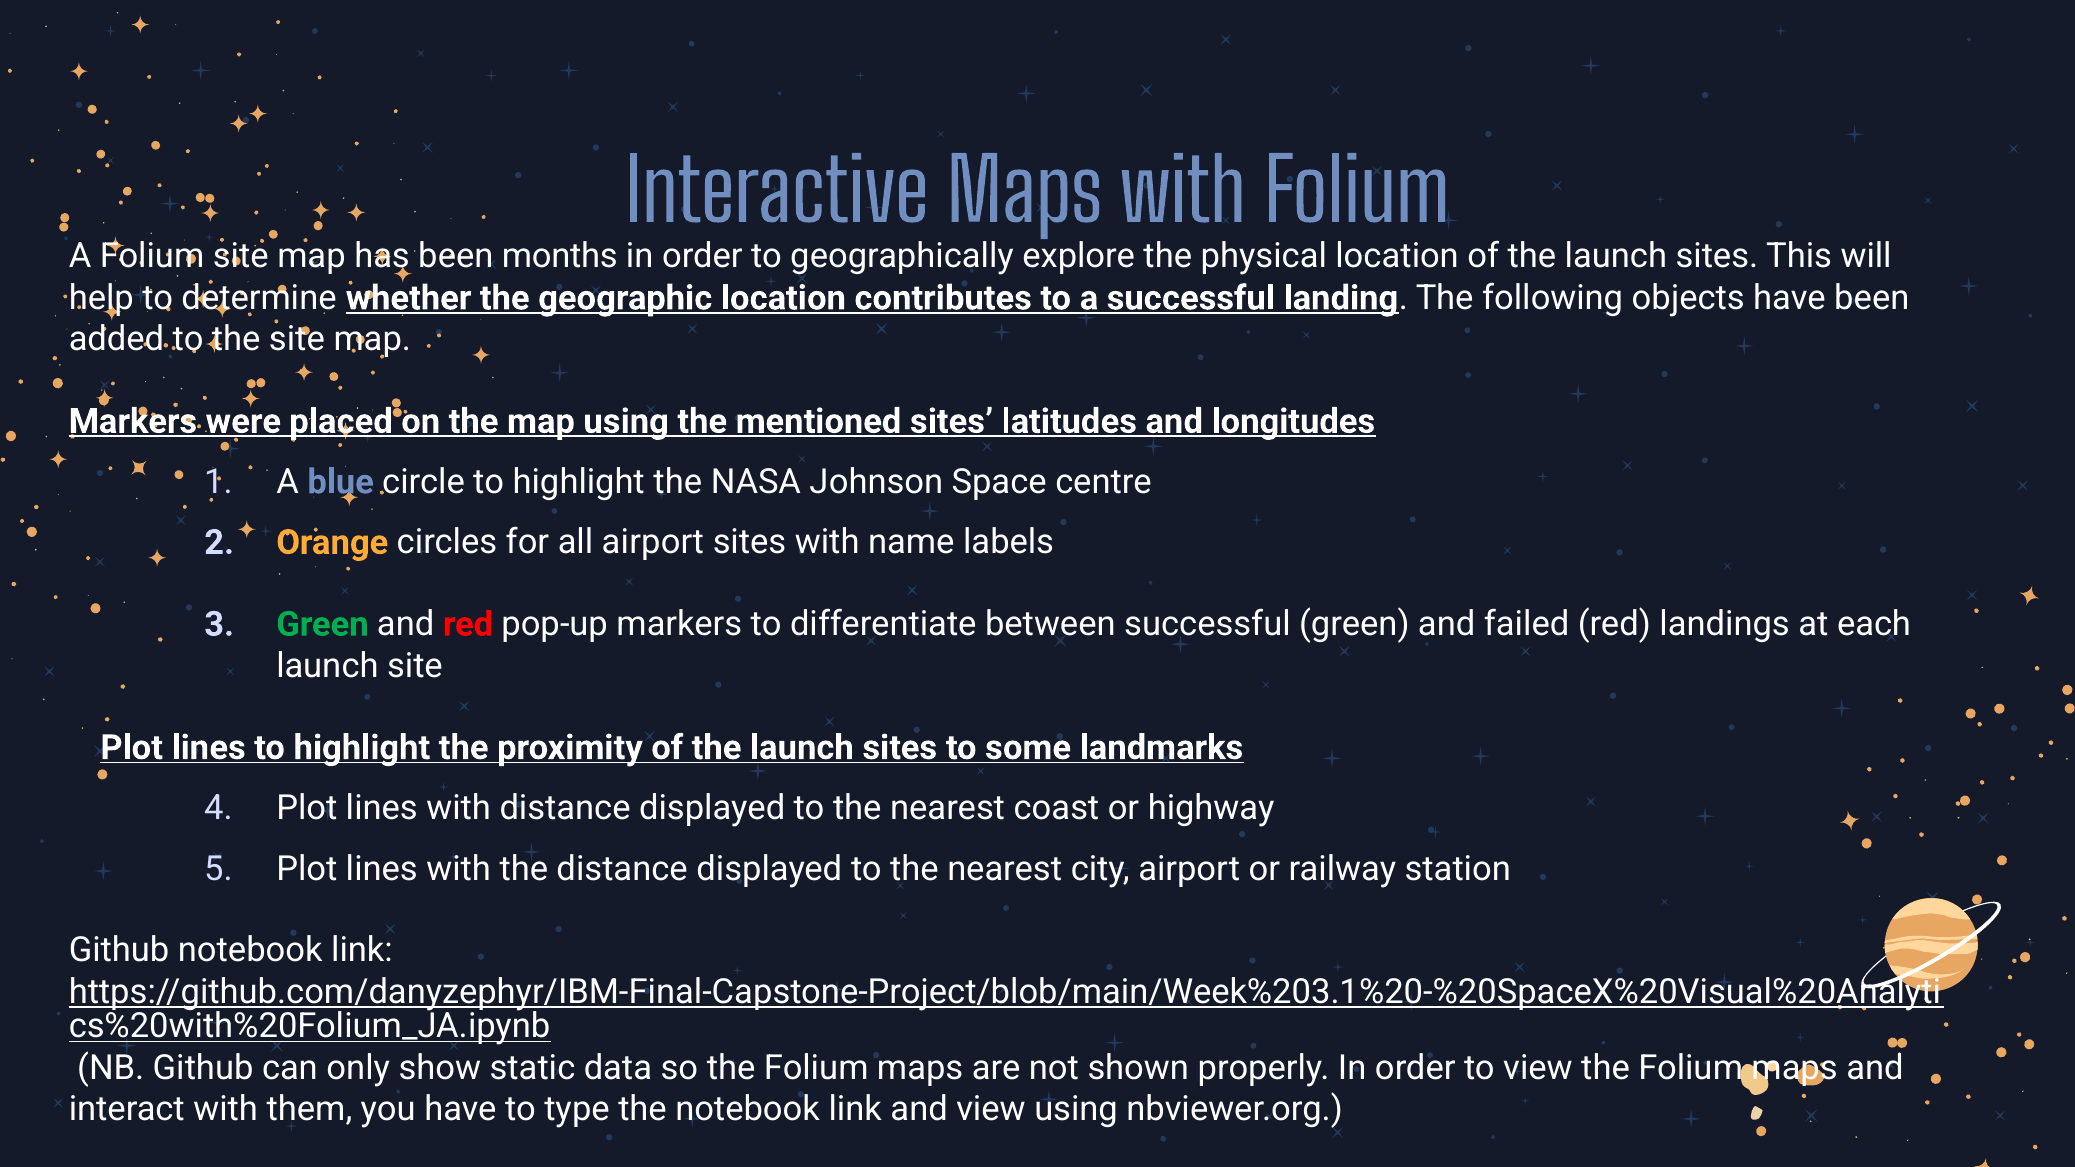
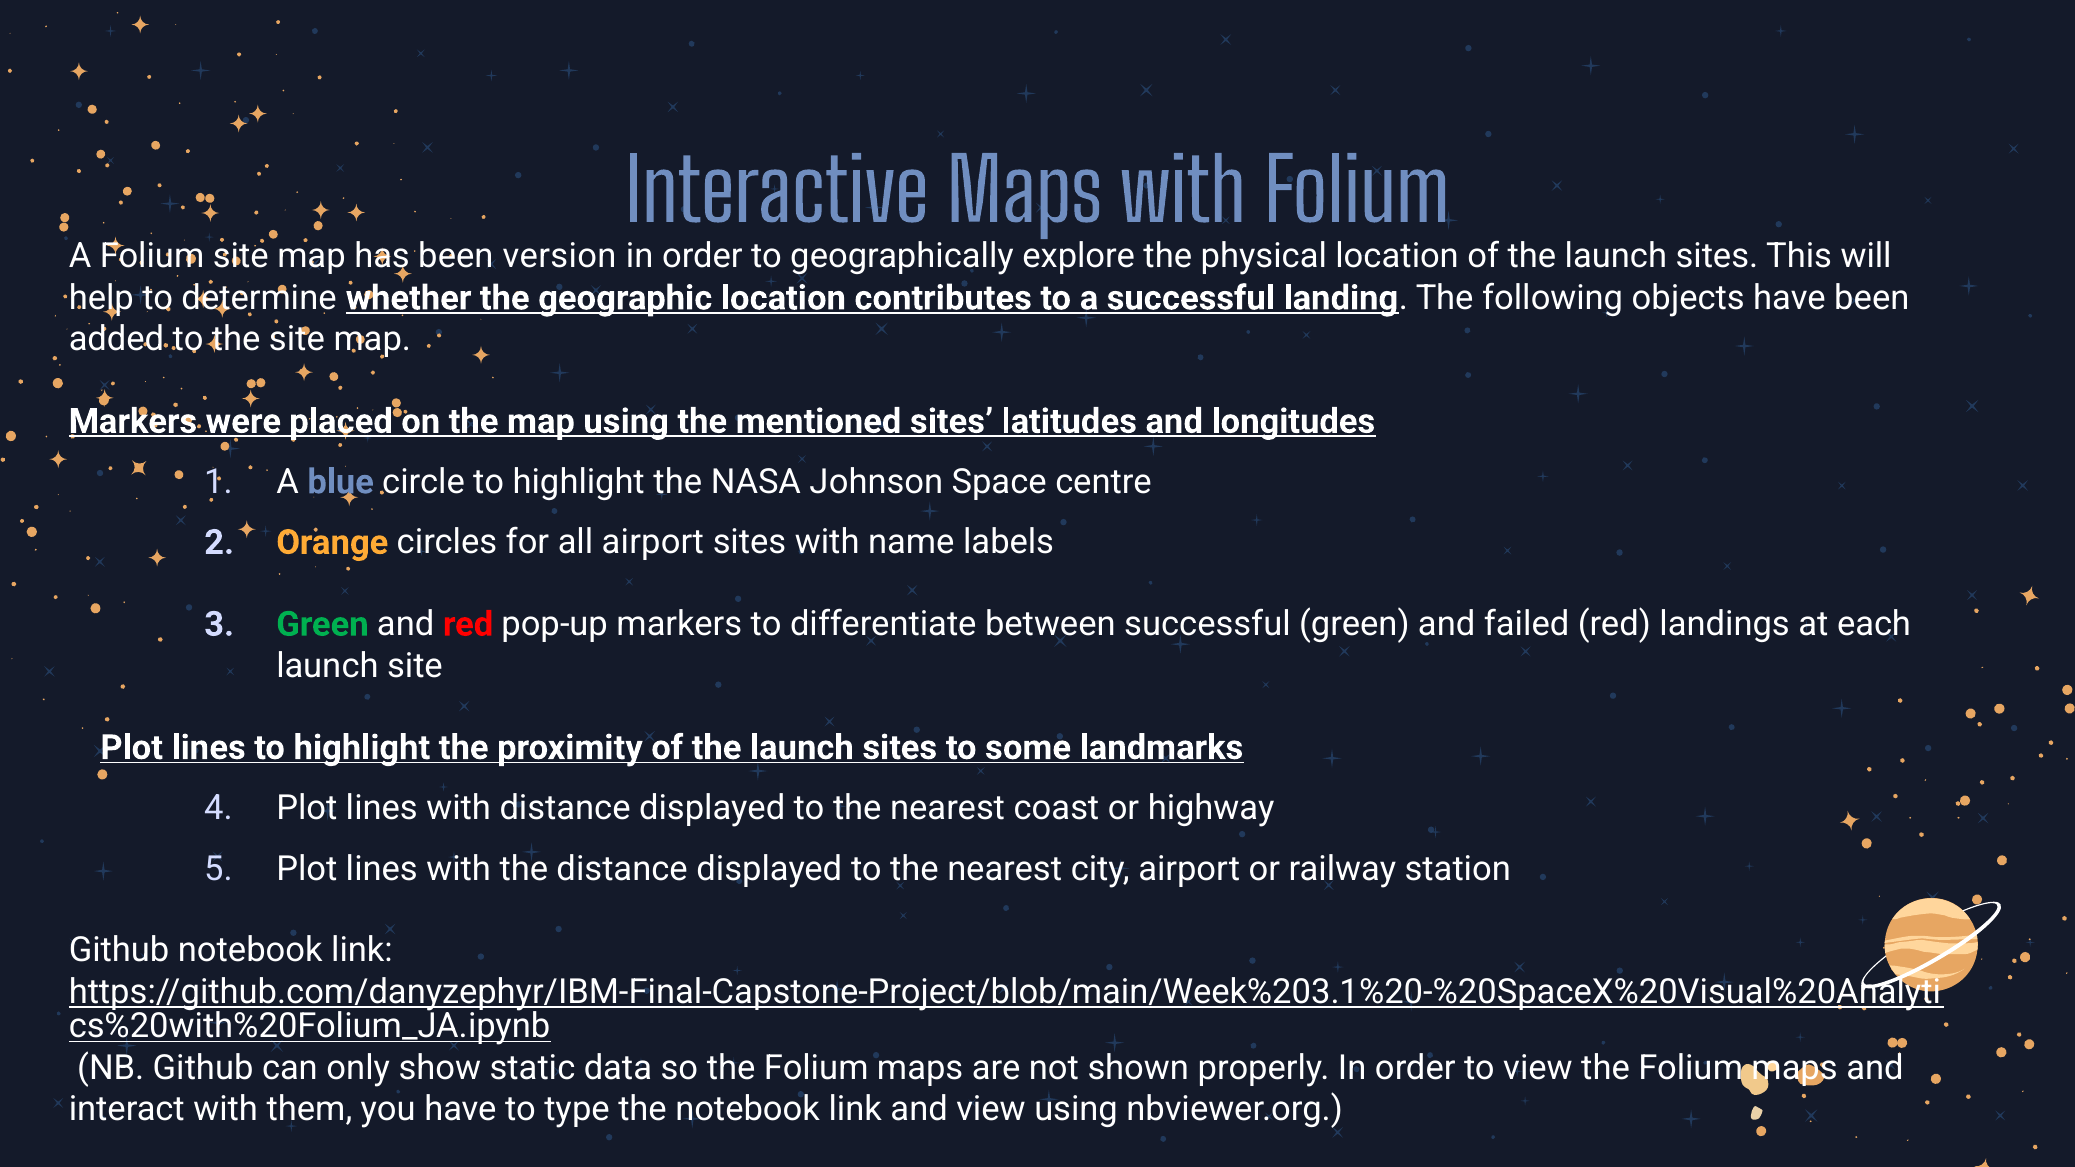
months: months -> version
